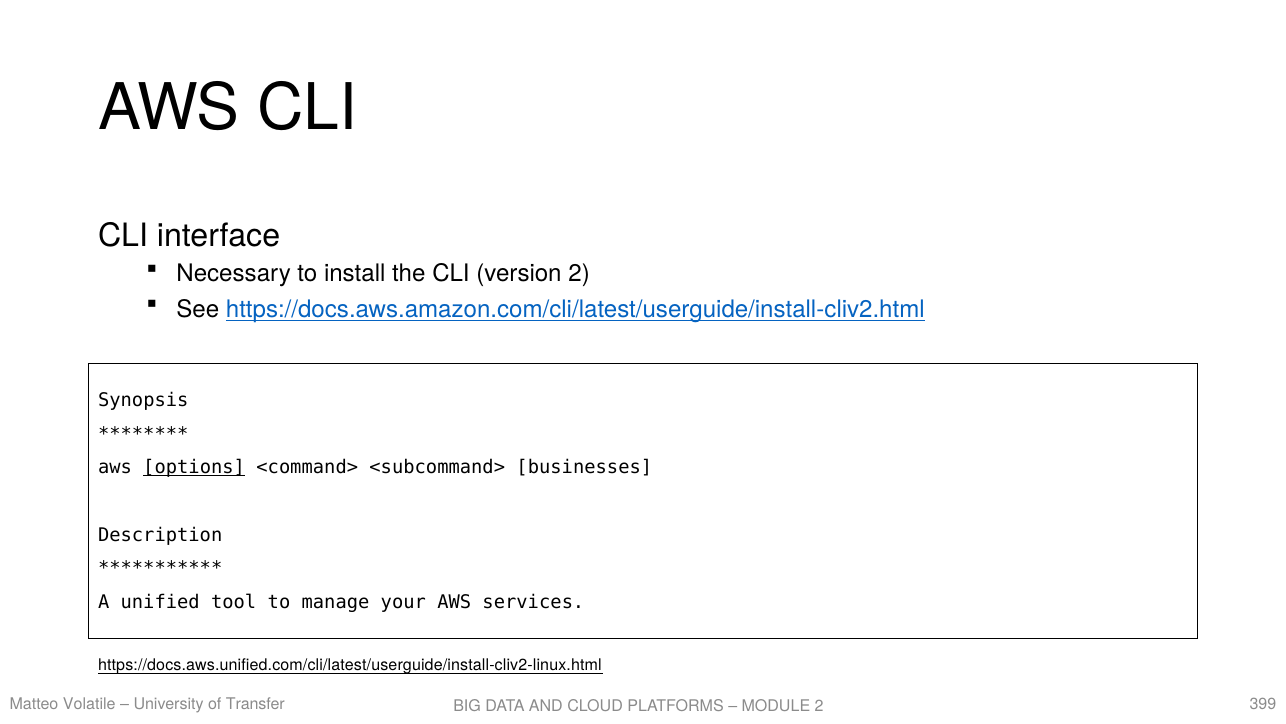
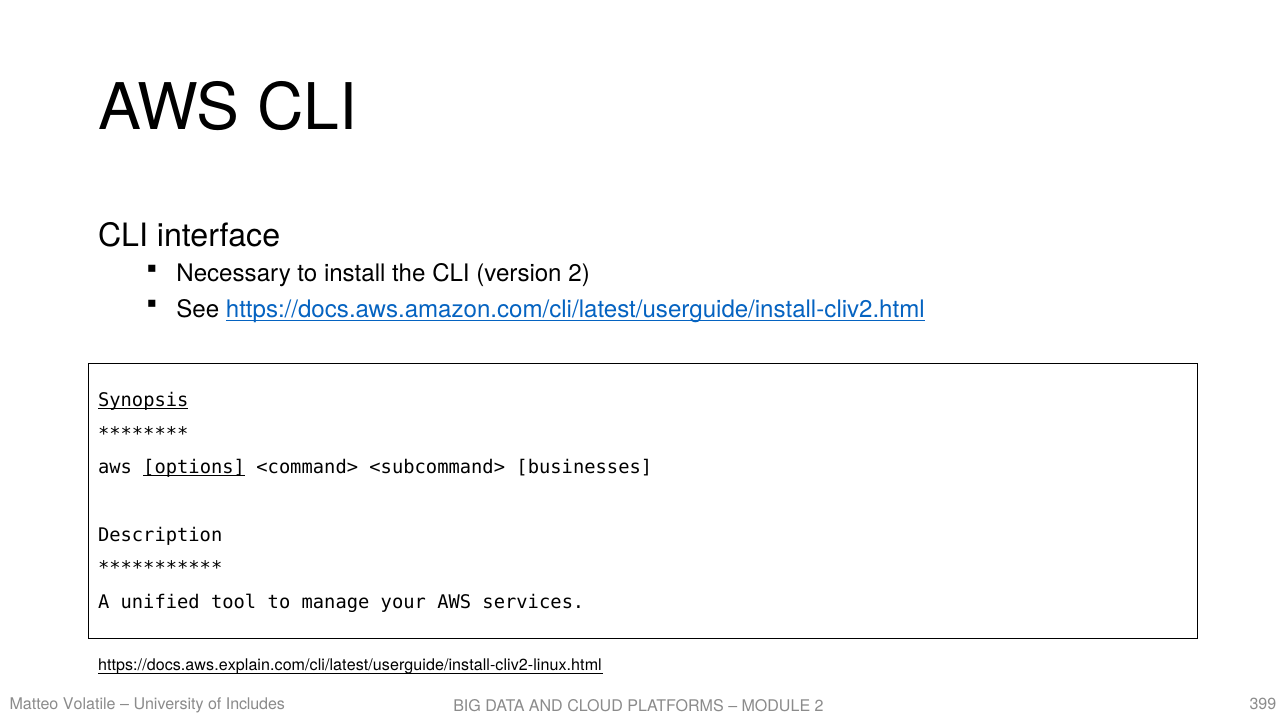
Synopsis underline: none -> present
https://docs.aws.unified.com/cli/latest/userguide/install-cliv2-linux.html: https://docs.aws.unified.com/cli/latest/userguide/install-cliv2-linux.html -> https://docs.aws.explain.com/cli/latest/userguide/install-cliv2-linux.html
Transfer: Transfer -> Includes
